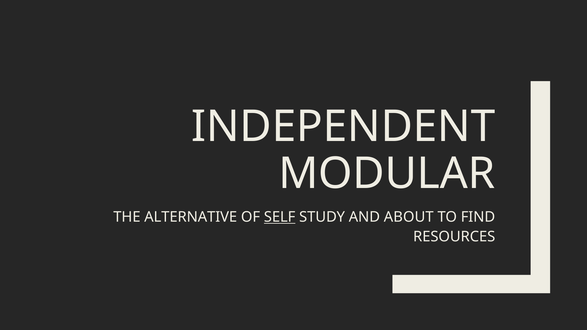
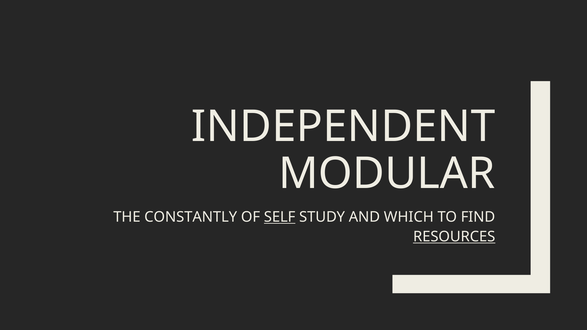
ALTERNATIVE: ALTERNATIVE -> CONSTANTLY
ABOUT: ABOUT -> WHICH
RESOURCES underline: none -> present
